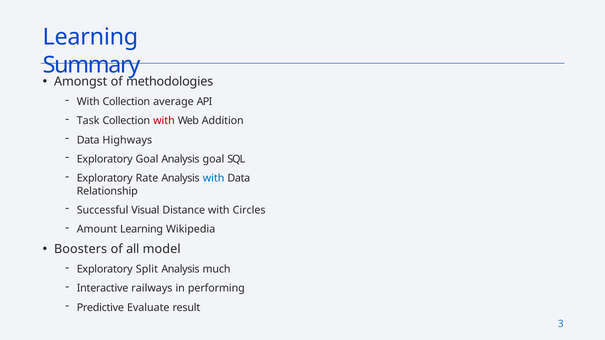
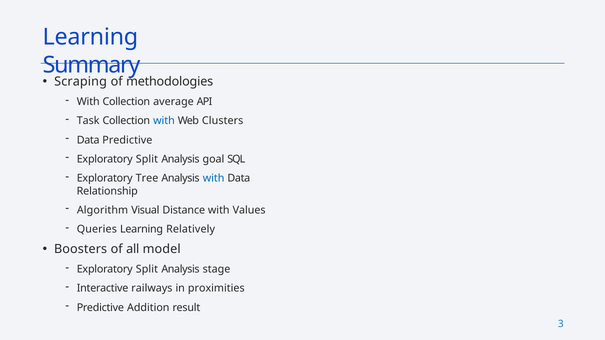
Amongst: Amongst -> Scraping
with at (164, 121) colour: red -> blue
Addition: Addition -> Clusters
Data Highways: Highways -> Predictive
Goal at (147, 159): Goal -> Split
Rate: Rate -> Tree
Successful: Successful -> Algorithm
Circles: Circles -> Values
Amount: Amount -> Queries
Wikipedia: Wikipedia -> Relatively
much: much -> stage
performing: performing -> proximities
Evaluate: Evaluate -> Addition
